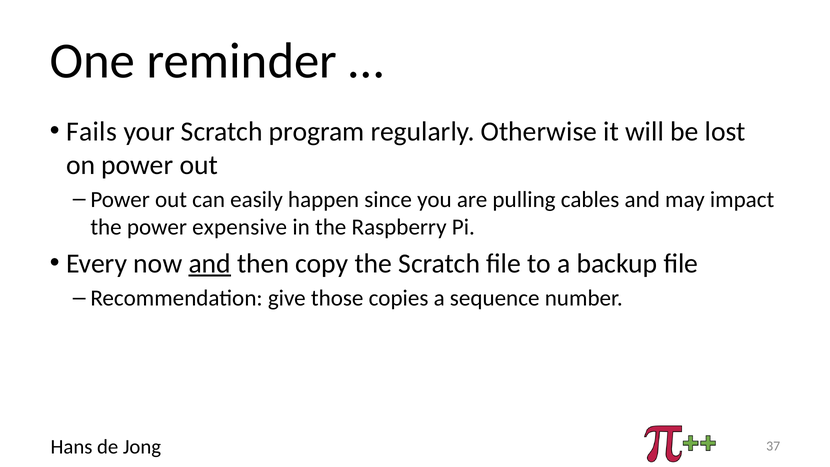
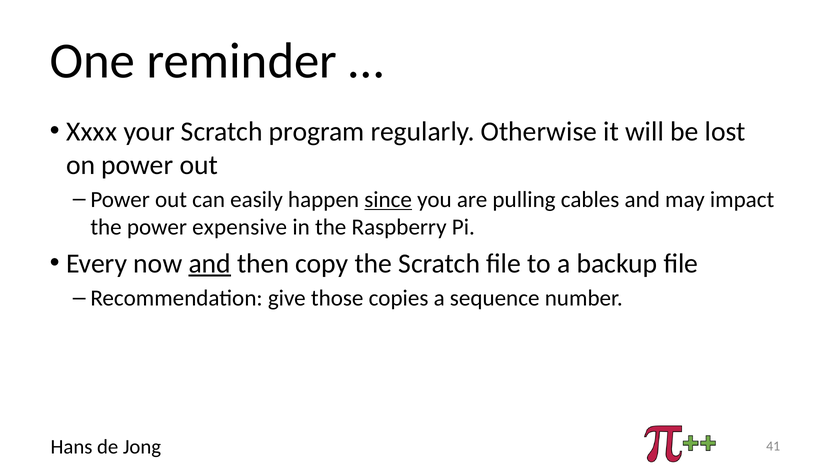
Fails: Fails -> Xxxx
since underline: none -> present
37: 37 -> 41
